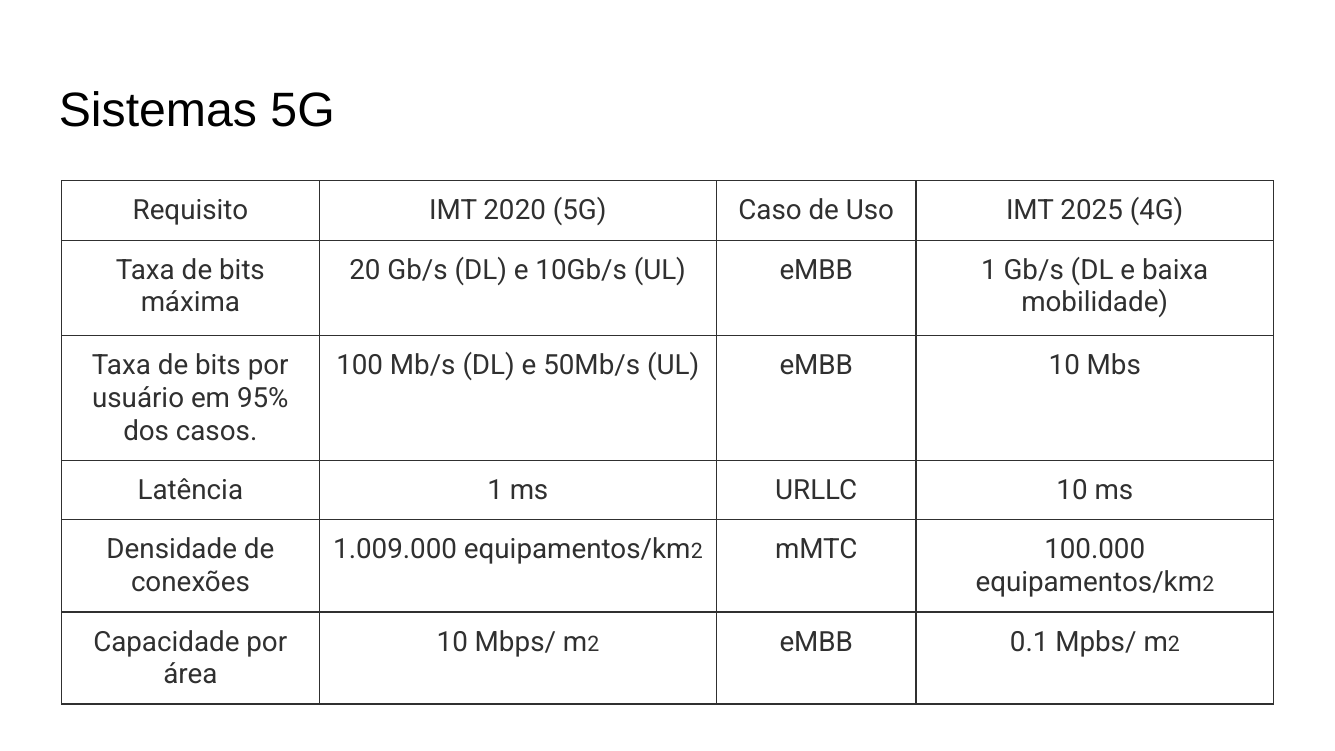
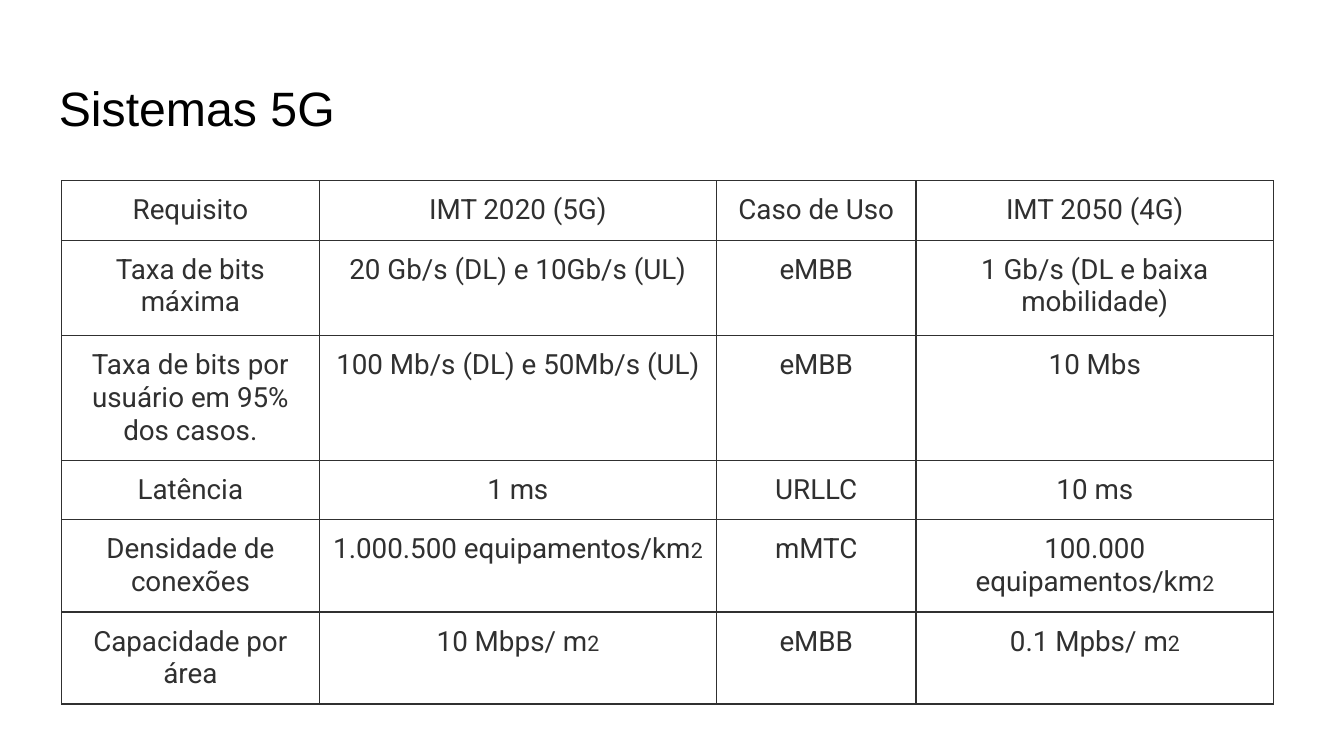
2025: 2025 -> 2050
1.009.000: 1.009.000 -> 1.000.500
